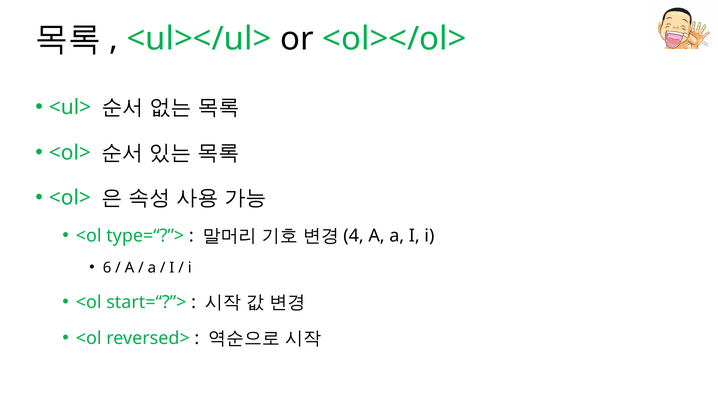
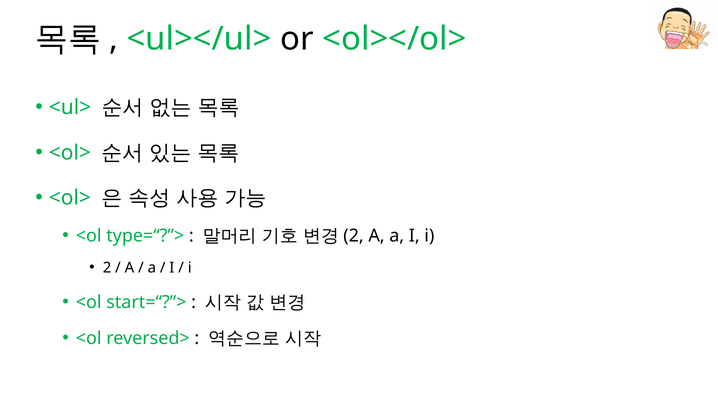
4 at (354, 236): 4 -> 2
6 at (107, 268): 6 -> 2
